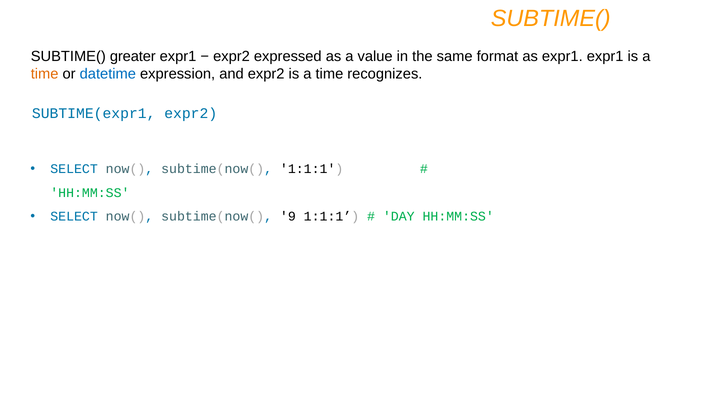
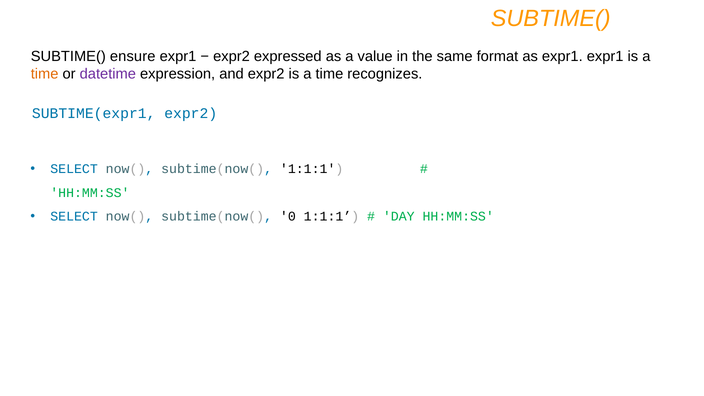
greater: greater -> ensure
datetime colour: blue -> purple
9: 9 -> 0
